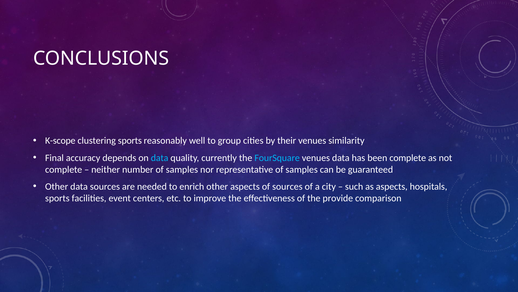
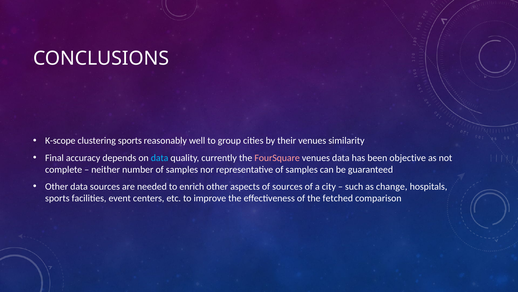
FourSquare colour: light blue -> pink
been complete: complete -> objective
as aspects: aspects -> change
provide: provide -> fetched
